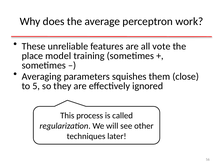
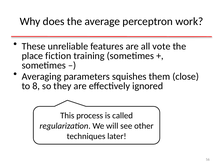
model: model -> fiction
5: 5 -> 8
